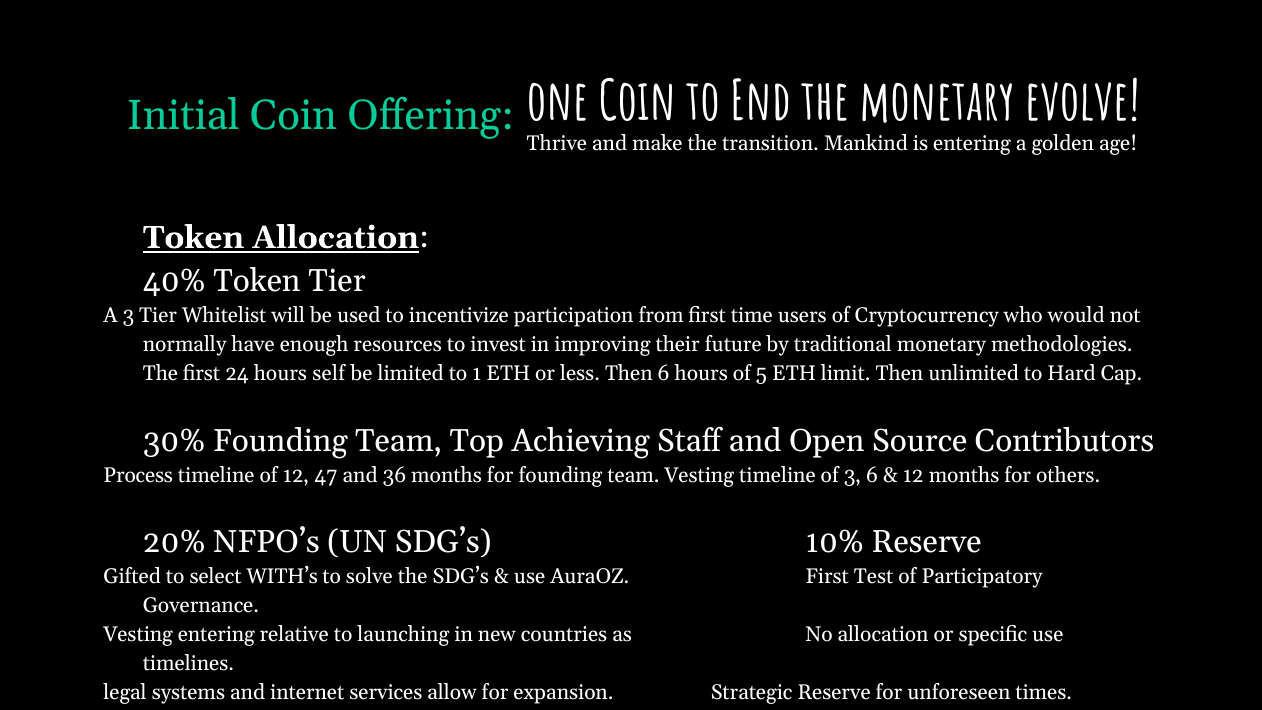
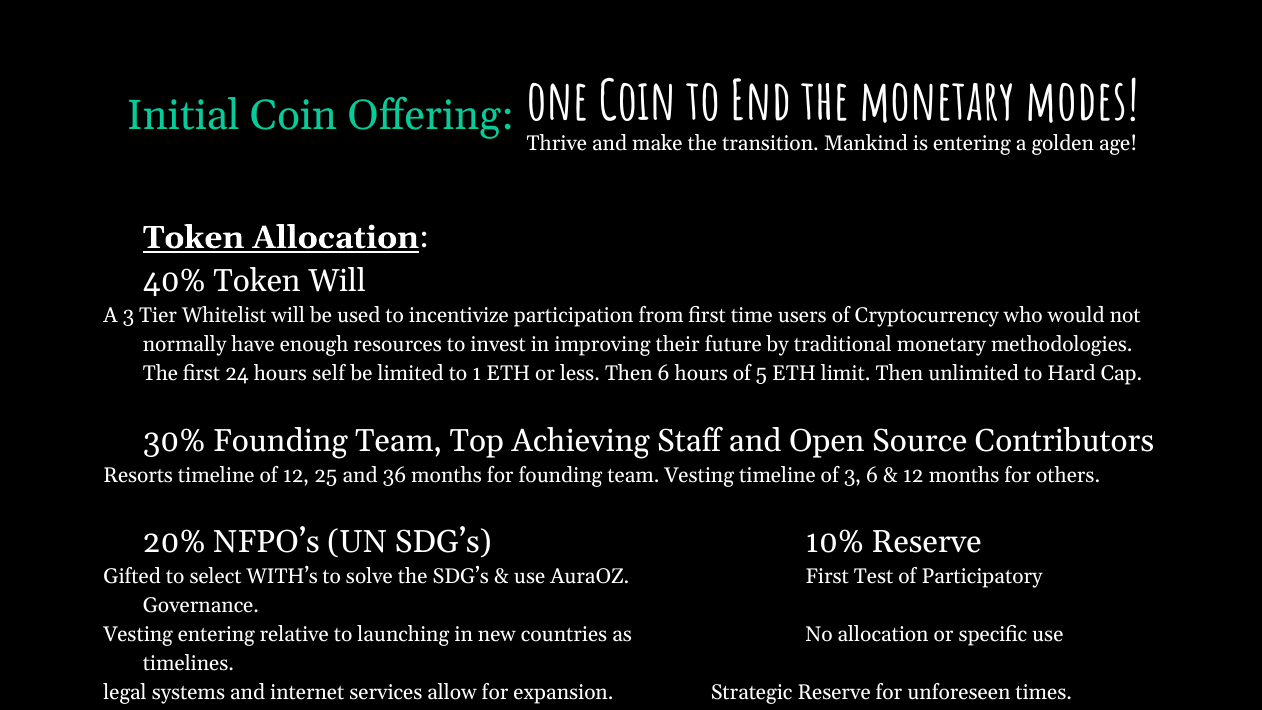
evolve: evolve -> modes
Token Tier: Tier -> Will
Process: Process -> Resorts
47: 47 -> 25
